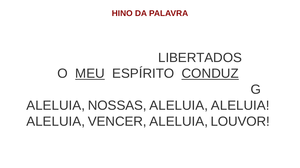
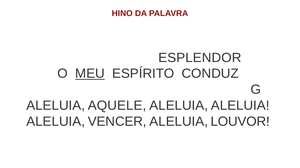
LIBERTADOS: LIBERTADOS -> ESPLENDOR
CONDUZ underline: present -> none
NOSSAS: NOSSAS -> AQUELE
